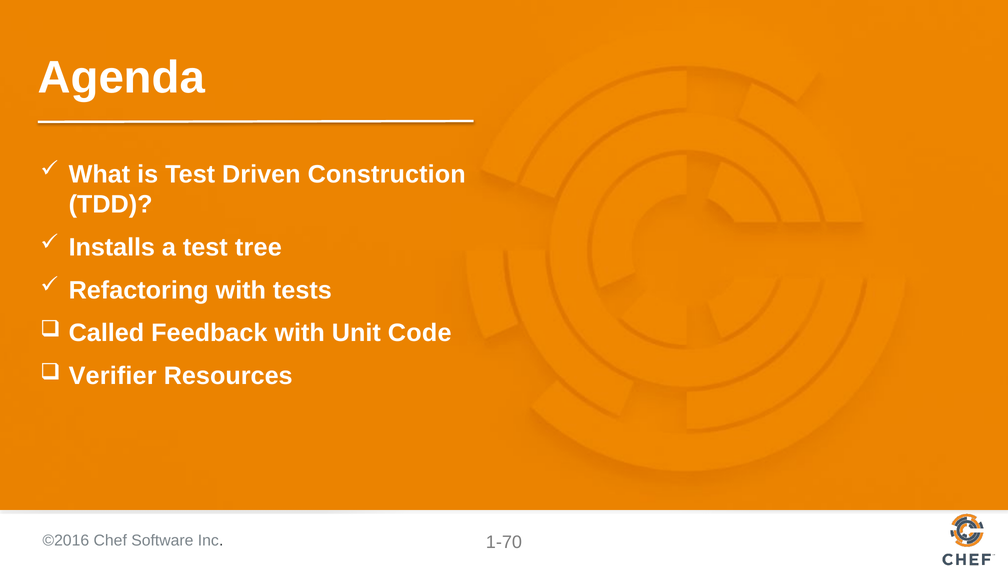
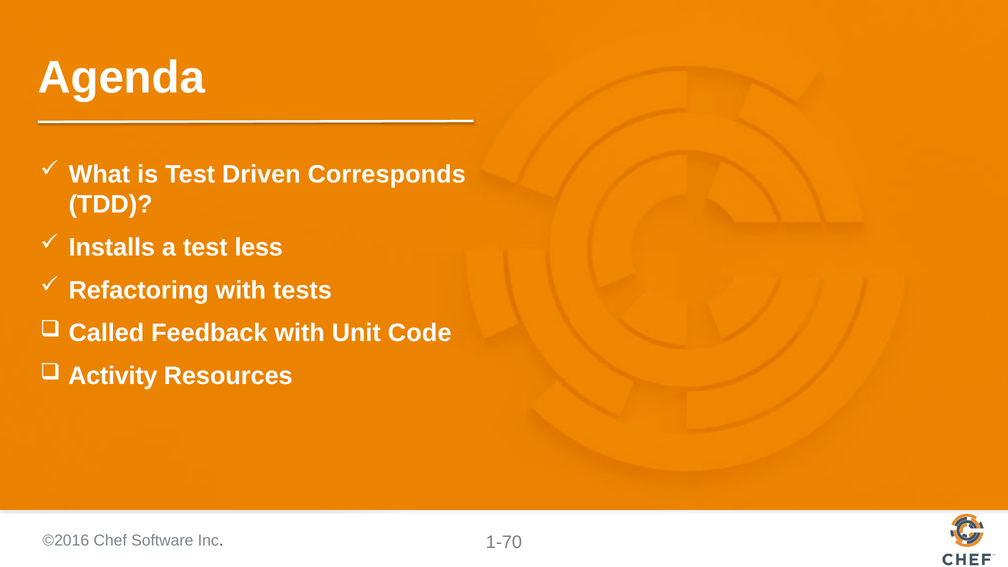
Construction: Construction -> Corresponds
tree: tree -> less
Verifier: Verifier -> Activity
